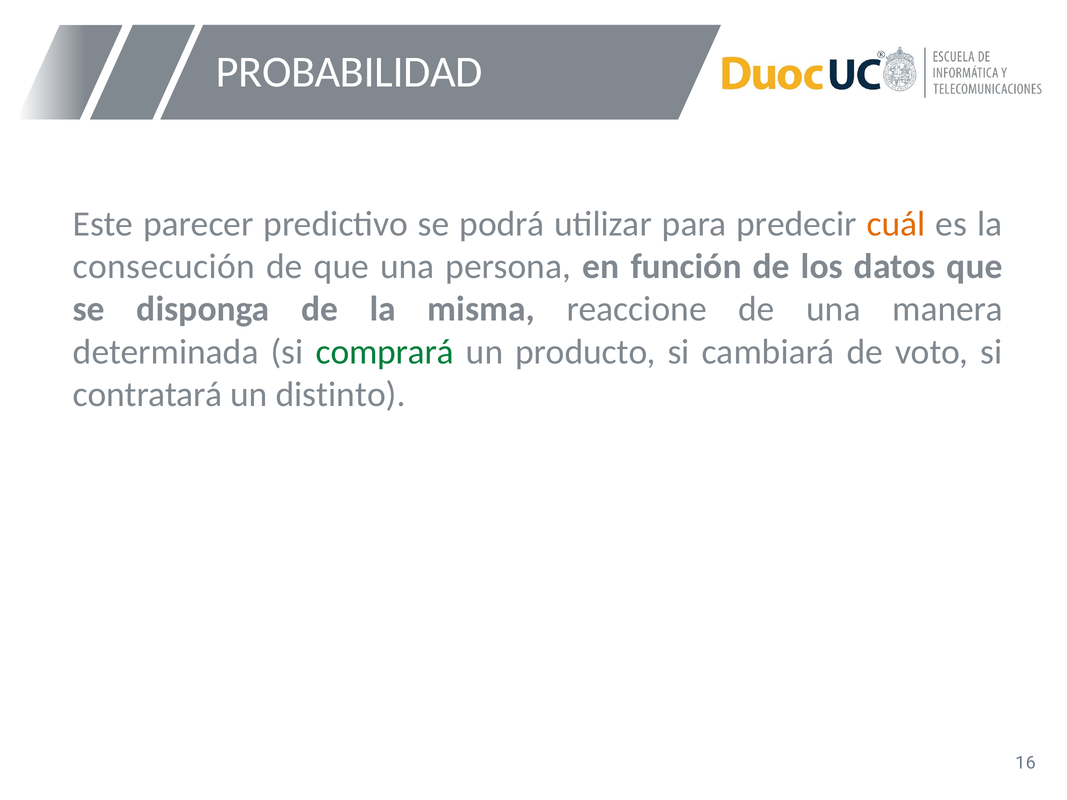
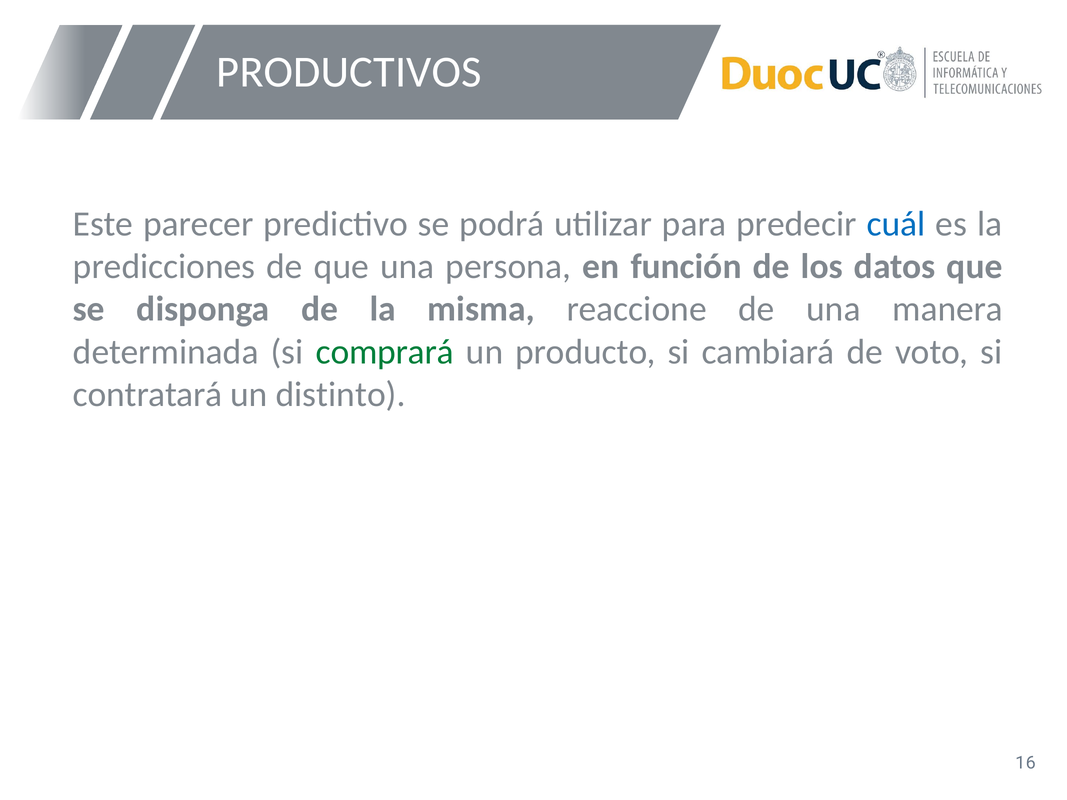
PROBABILIDAD: PROBABILIDAD -> PRODUCTIVOS
cuál colour: orange -> blue
consecución: consecución -> predicciones
